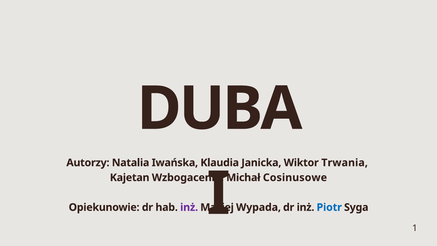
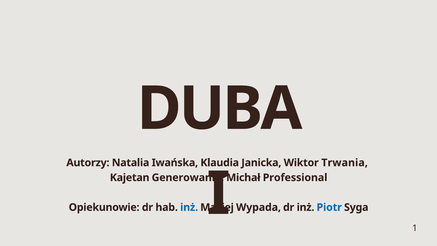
Wzbogacenie: Wzbogacenie -> Generowania
Cosinusowe: Cosinusowe -> Professional
inż at (189, 207) colour: purple -> blue
